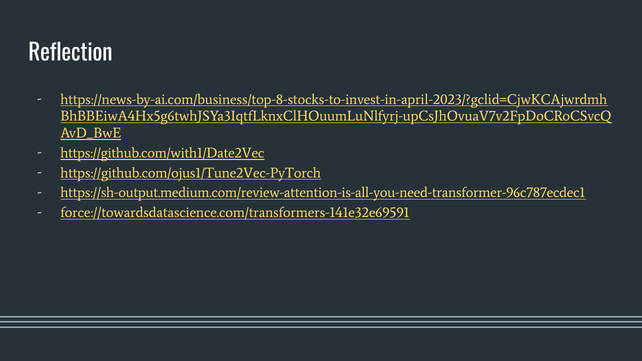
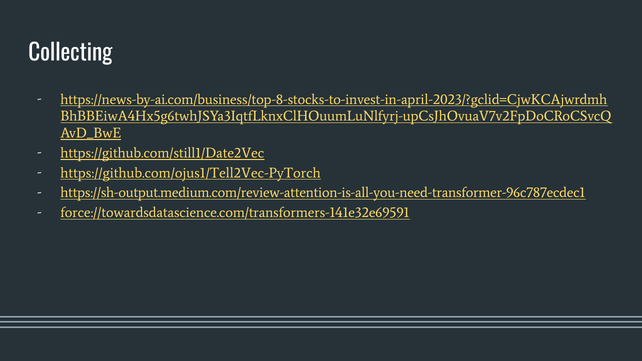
Reflection: Reflection -> Collecting
https://github.com/with1/Date2Vec: https://github.com/with1/Date2Vec -> https://github.com/still1/Date2Vec
https://github.com/ojus1/Tune2Vec-PyTorch: https://github.com/ojus1/Tune2Vec-PyTorch -> https://github.com/ojus1/Tell2Vec-PyTorch
